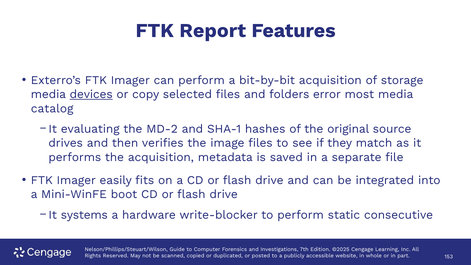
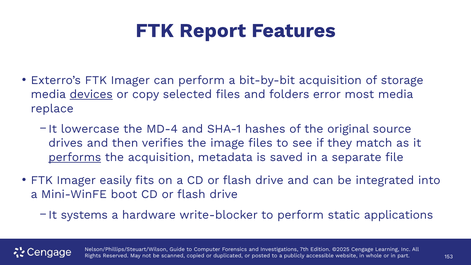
catalog: catalog -> replace
evaluating: evaluating -> lowercase
MD-2: MD-2 -> MD-4
performs underline: none -> present
consecutive: consecutive -> applications
